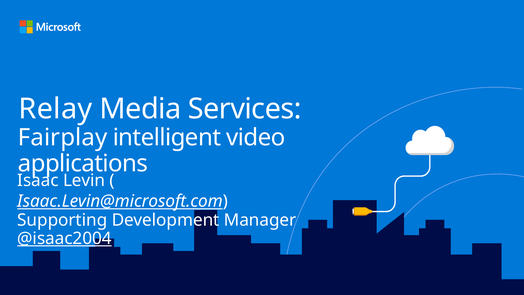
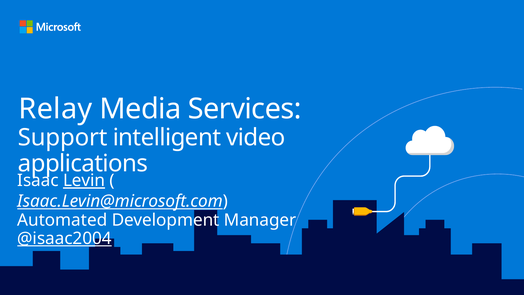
Fairplay: Fairplay -> Support
Levin underline: none -> present
Supporting: Supporting -> Automated
